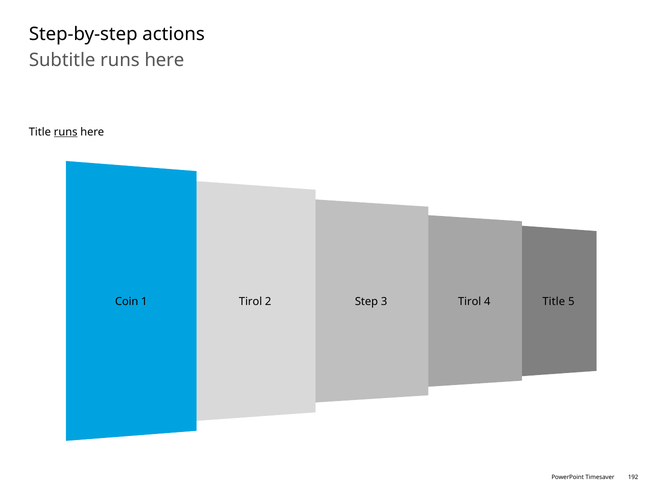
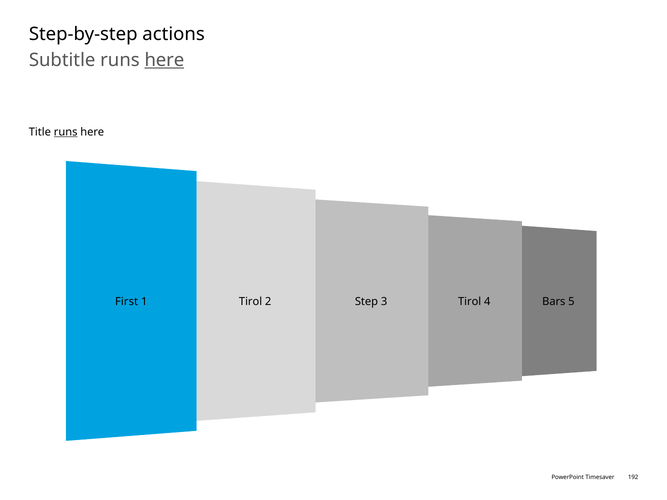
here at (164, 60) underline: none -> present
Coin: Coin -> First
Title at (554, 302): Title -> Bars
